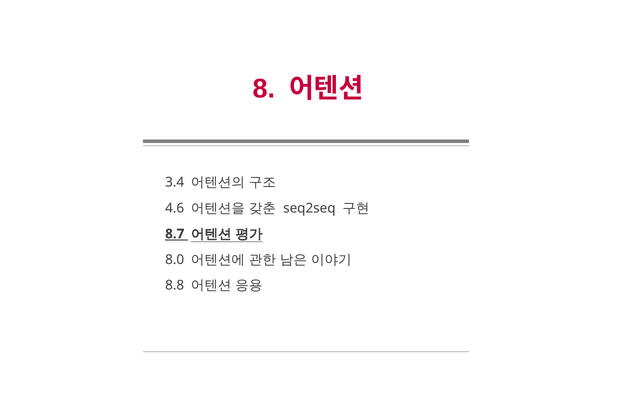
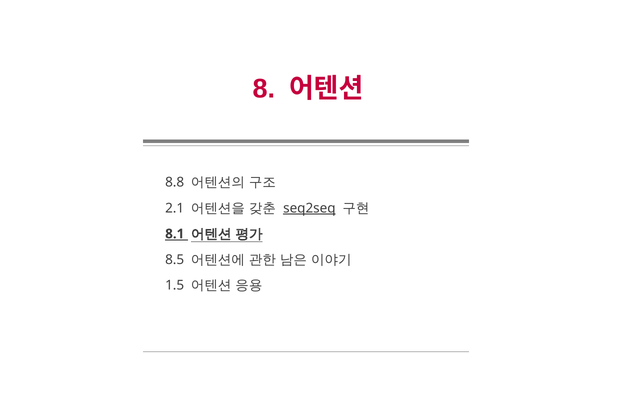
3.4: 3.4 -> 8.8
4.6: 4.6 -> 2.1
seq2seq underline: none -> present
8.7: 8.7 -> 8.1
8.0: 8.0 -> 8.5
8.8: 8.8 -> 1.5
